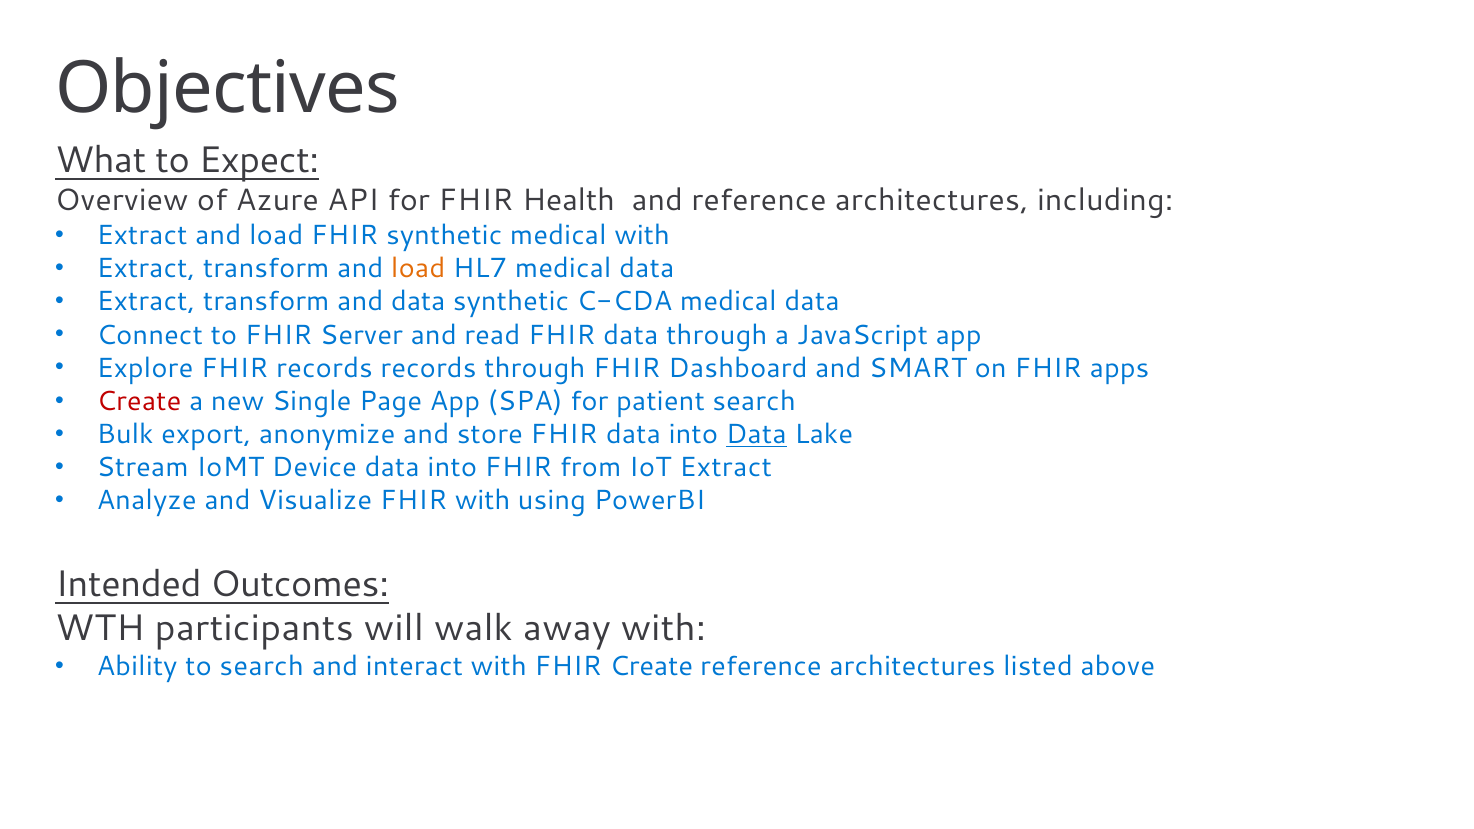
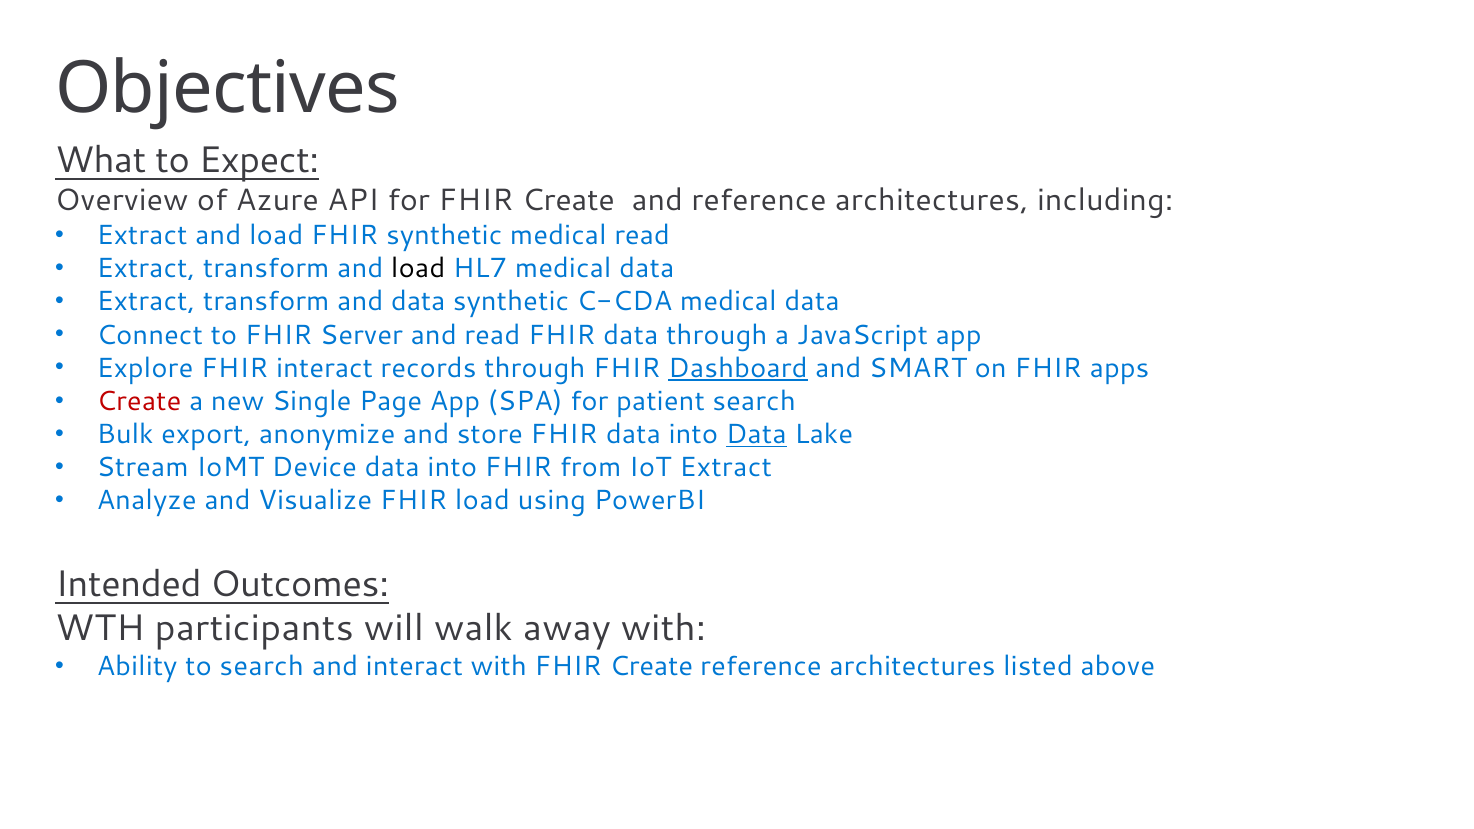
for FHIR Health: Health -> Create
medical with: with -> read
load at (418, 269) colour: orange -> black
FHIR records: records -> interact
Dashboard underline: none -> present
FHIR with: with -> load
